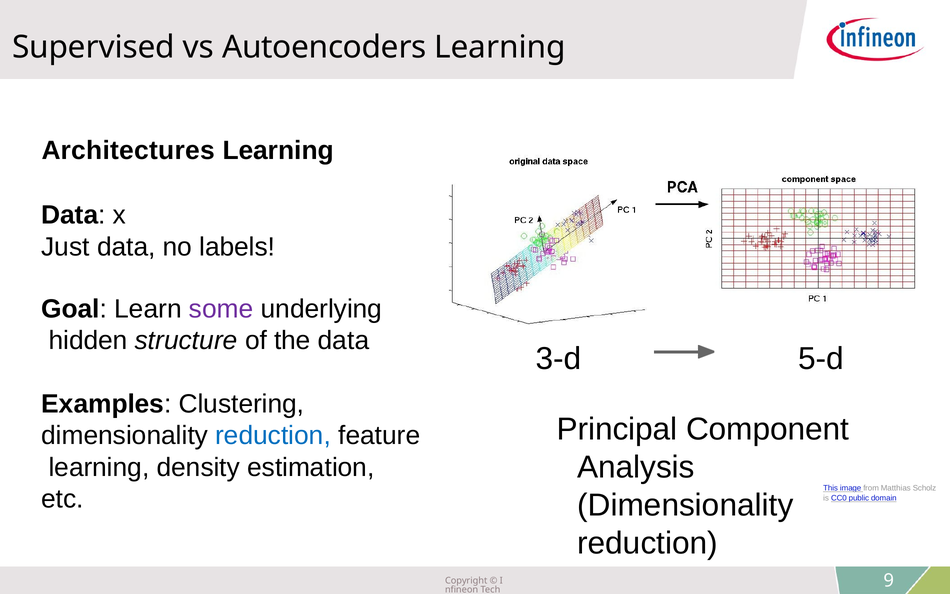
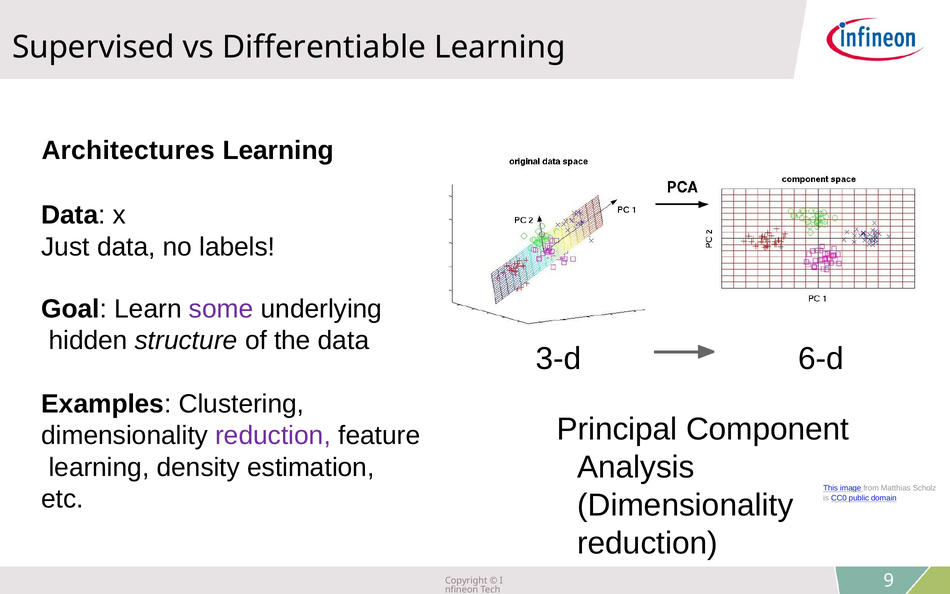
Autoencoders: Autoencoders -> Differentiable
5-d: 5-d -> 6-d
reduction at (273, 436) colour: blue -> purple
